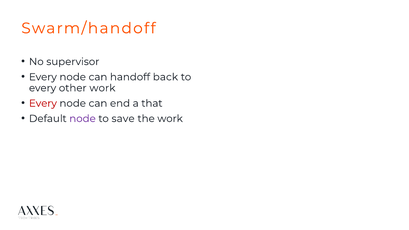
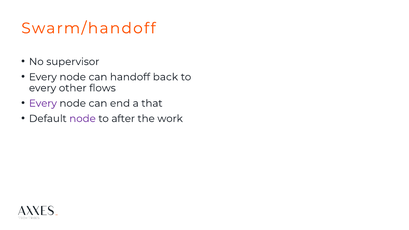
other work: work -> flows
Every at (43, 103) colour: red -> purple
save: save -> after
